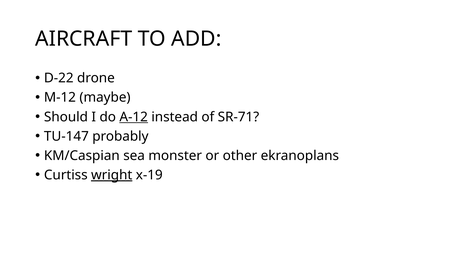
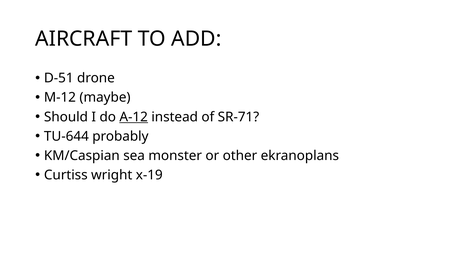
D-22: D-22 -> D-51
TU-147: TU-147 -> TU-644
wright underline: present -> none
